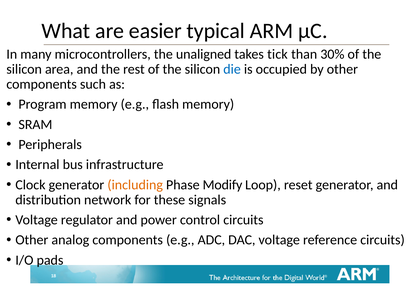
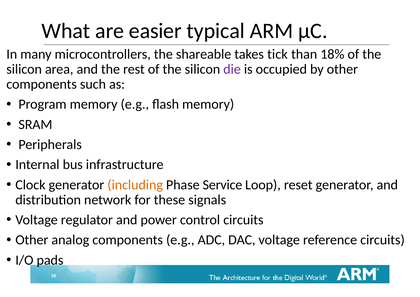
unaligned: unaligned -> shareable
30%: 30% -> 18%
die colour: blue -> purple
Modify: Modify -> Service
